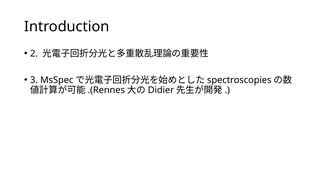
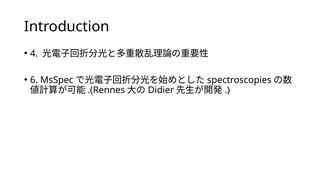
2: 2 -> 4
3: 3 -> 6
